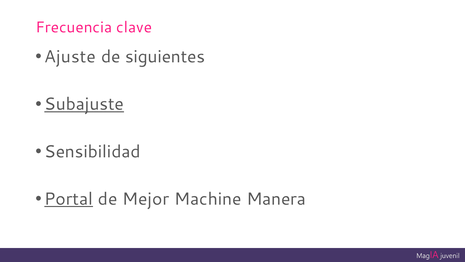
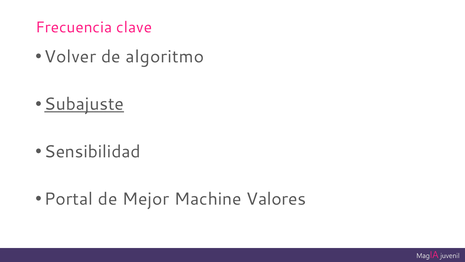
Ajuste: Ajuste -> Volver
siguientes: siguientes -> algoritmo
Portal underline: present -> none
Manera: Manera -> Valores
